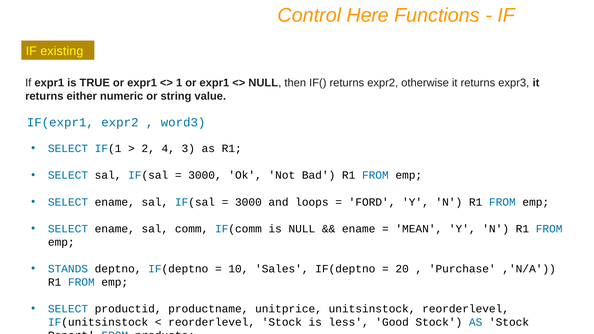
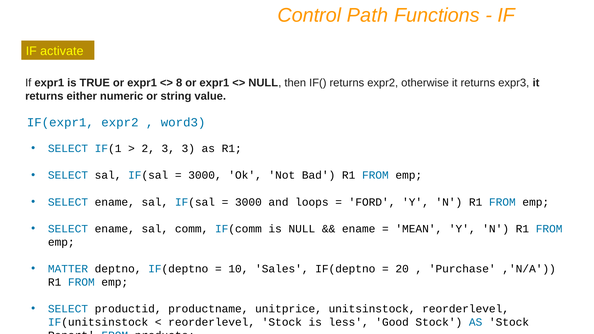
Here: Here -> Path
existing: existing -> activate
1: 1 -> 8
2 4: 4 -> 3
STANDS: STANDS -> MATTER
